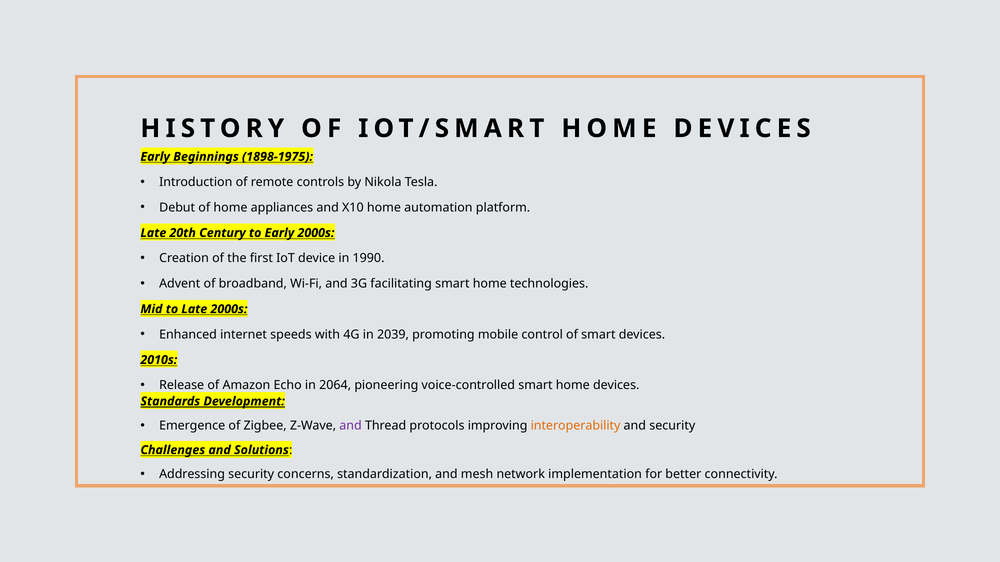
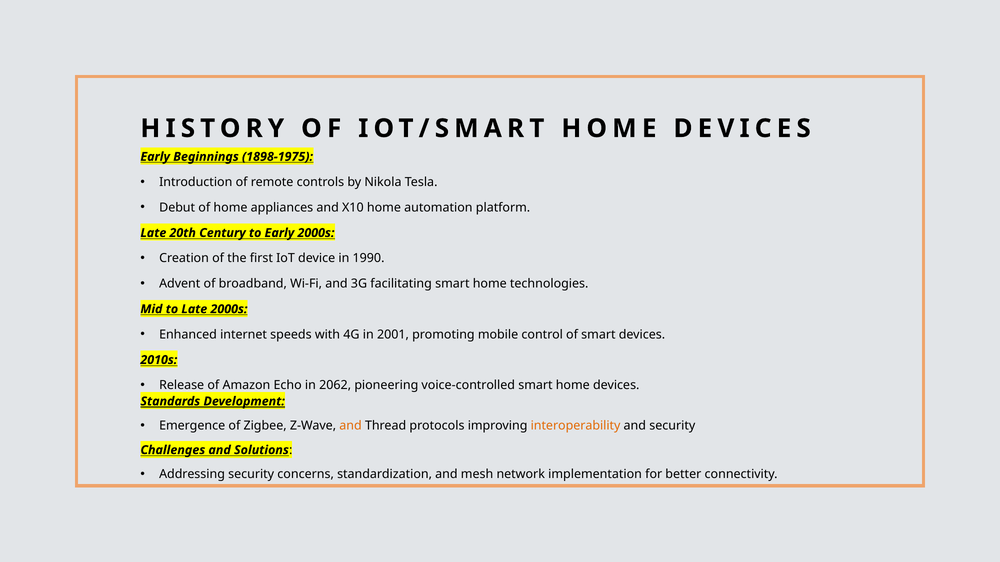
2039: 2039 -> 2001
2064: 2064 -> 2062
and at (351, 426) colour: purple -> orange
